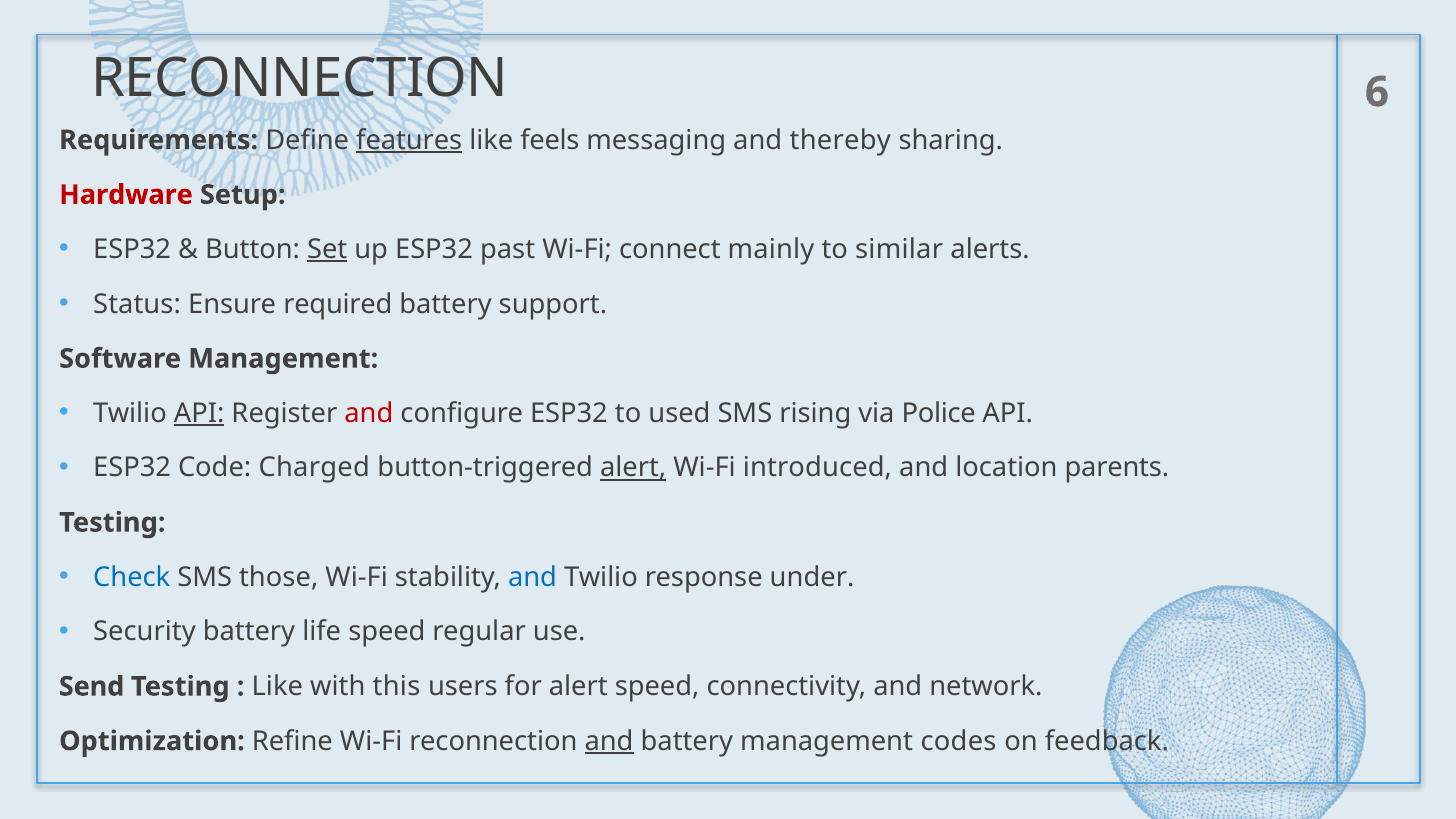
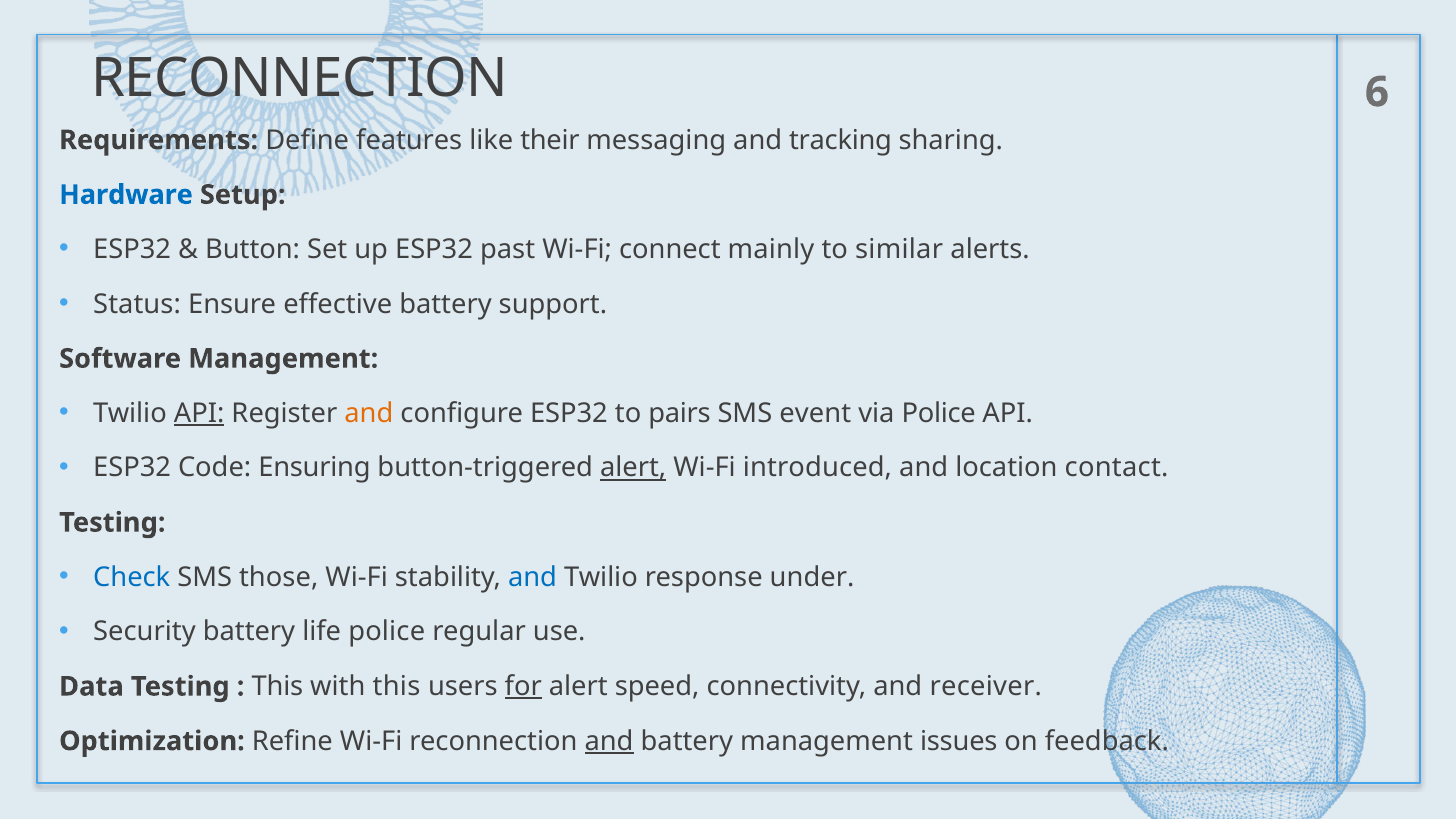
features underline: present -> none
feels: feels -> their
thereby: thereby -> tracking
Hardware colour: red -> blue
Set underline: present -> none
required: required -> effective
and at (369, 413) colour: red -> orange
used: used -> pairs
rising: rising -> event
Charged: Charged -> Ensuring
parents: parents -> contact
life speed: speed -> police
Send: Send -> Data
Like at (277, 687): Like -> This
for underline: none -> present
network: network -> receiver
codes: codes -> issues
